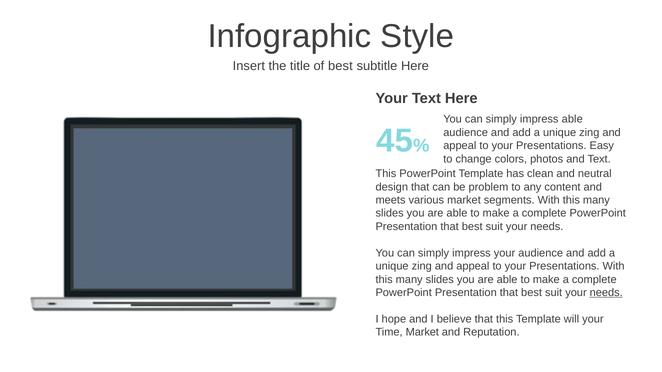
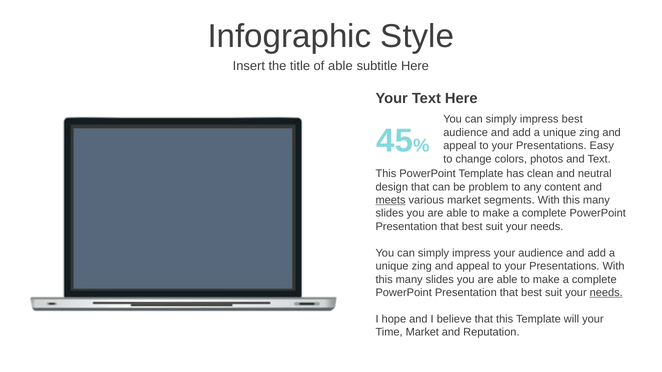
of best: best -> able
impress able: able -> best
meets underline: none -> present
